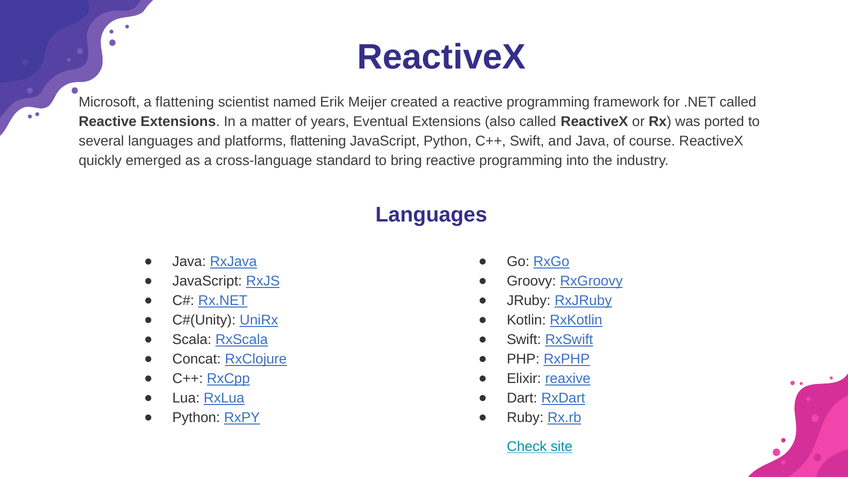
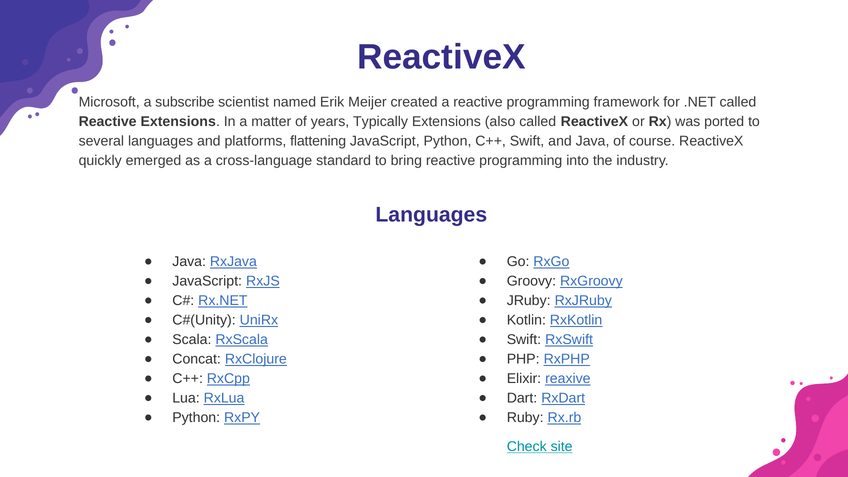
a flattening: flattening -> subscribe
Eventual: Eventual -> Typically
